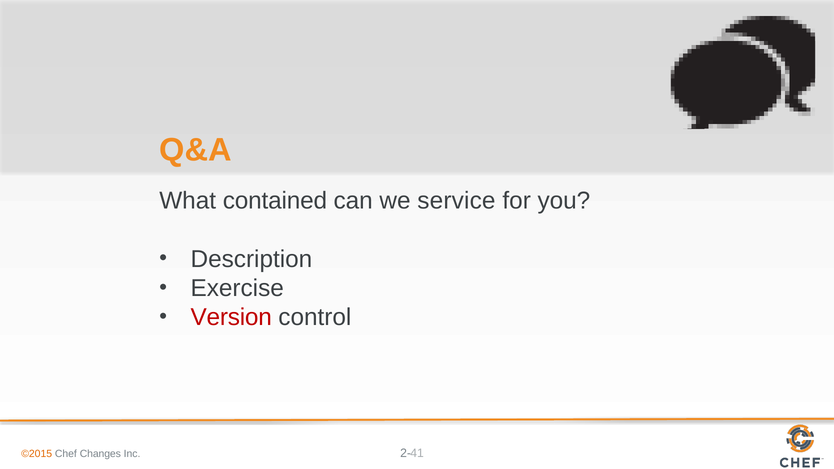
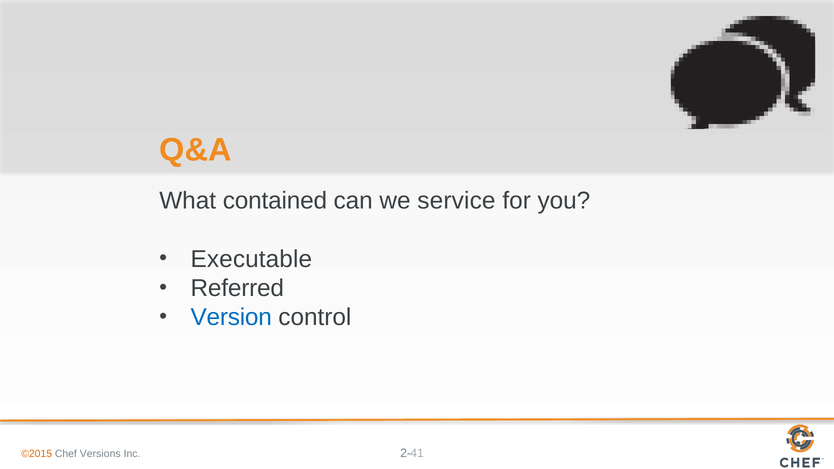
Description: Description -> Executable
Exercise: Exercise -> Referred
Version colour: red -> blue
Changes: Changes -> Versions
